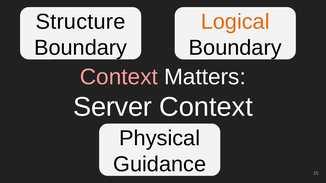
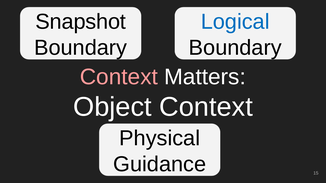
Structure: Structure -> Snapshot
Logical colour: orange -> blue
Server: Server -> Object
